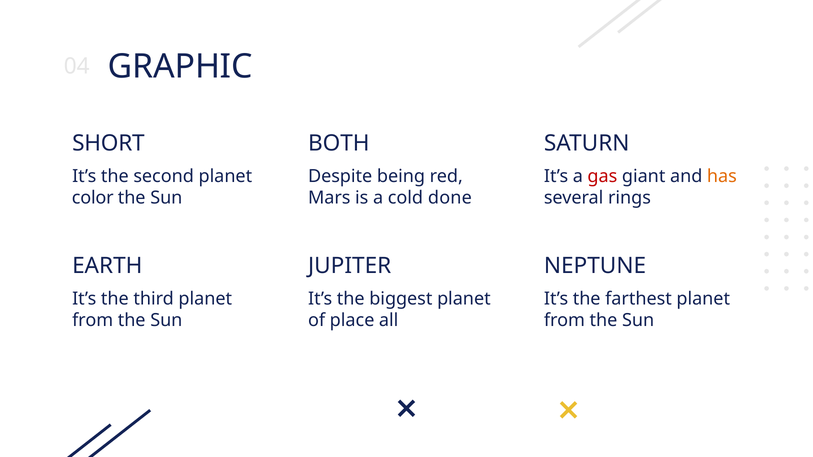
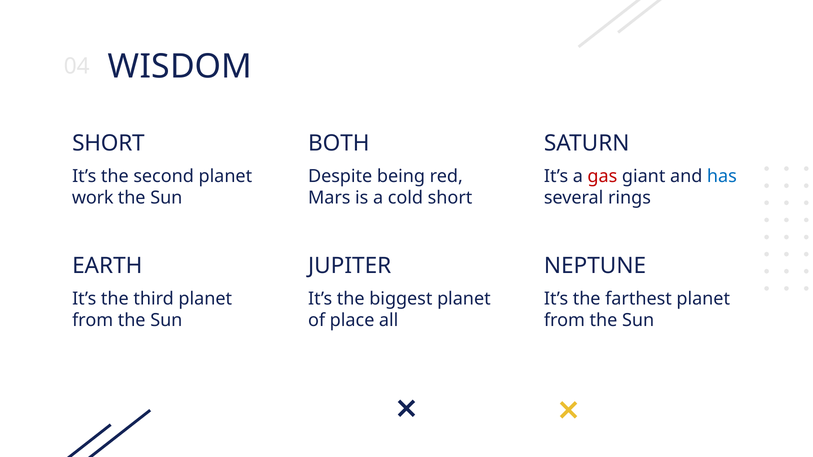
GRAPHIC: GRAPHIC -> WISDOM
has colour: orange -> blue
color: color -> work
cold done: done -> short
